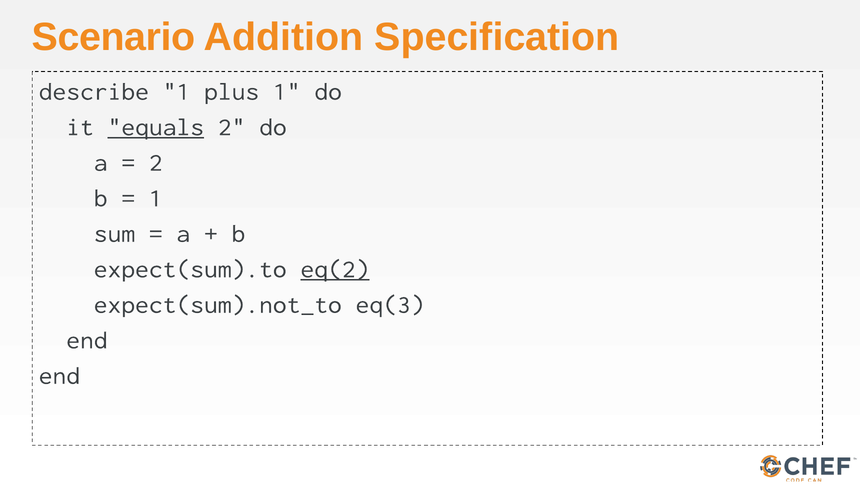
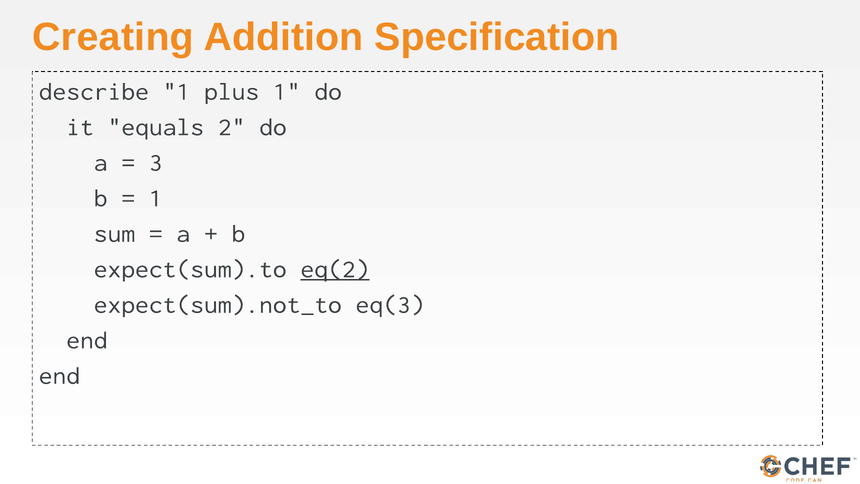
Scenario: Scenario -> Creating
equals underline: present -> none
2 at (156, 162): 2 -> 3
